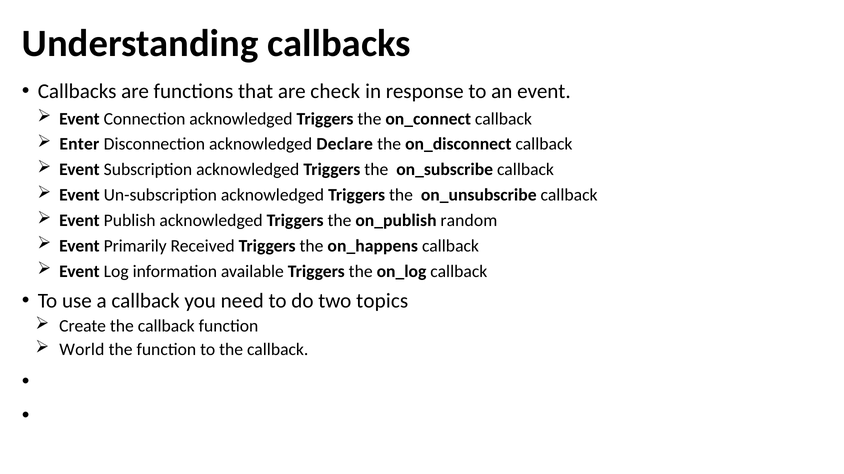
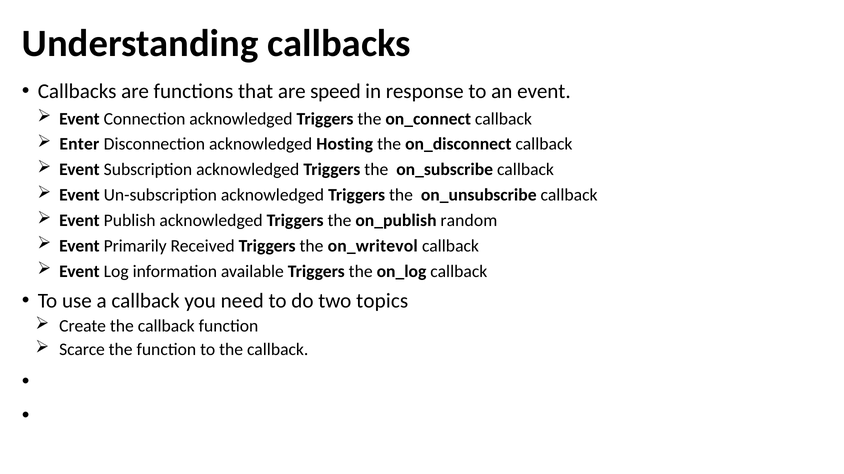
check: check -> speed
Declare: Declare -> Hosting
on_happens: on_happens -> on_writevol
World: World -> Scarce
